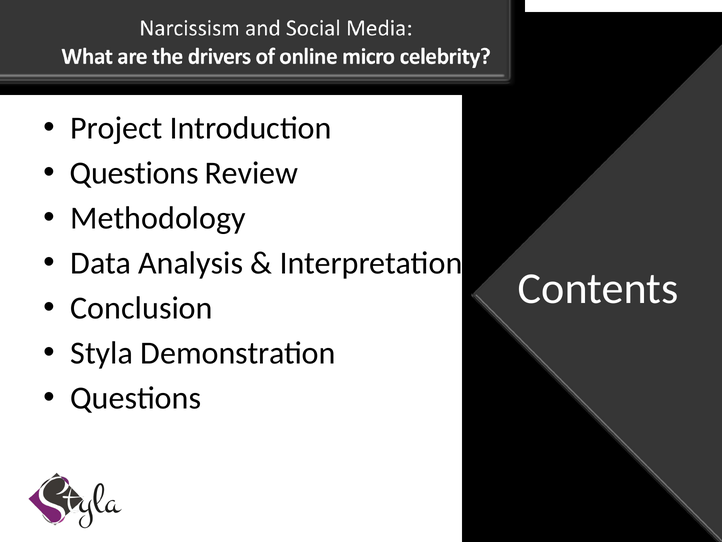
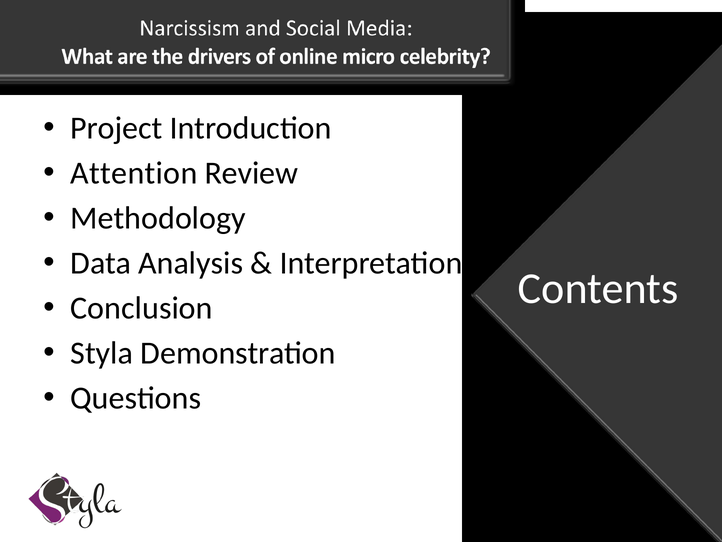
Questions at (134, 173): Questions -> Attention
